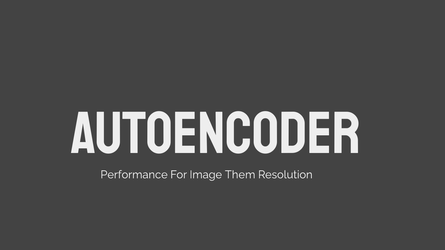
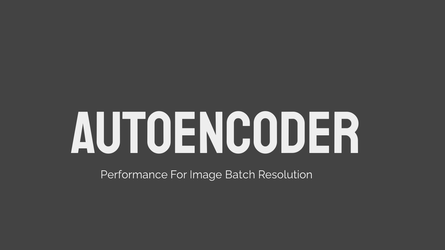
Them: Them -> Batch
